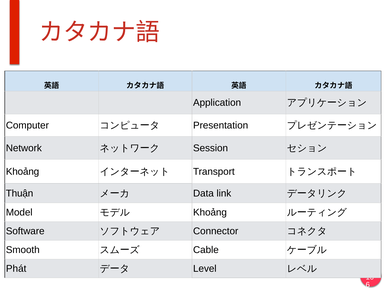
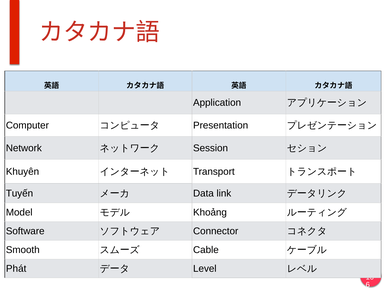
Khoảng at (23, 171): Khoảng -> Khuyên
Thuận: Thuận -> Tuyến
